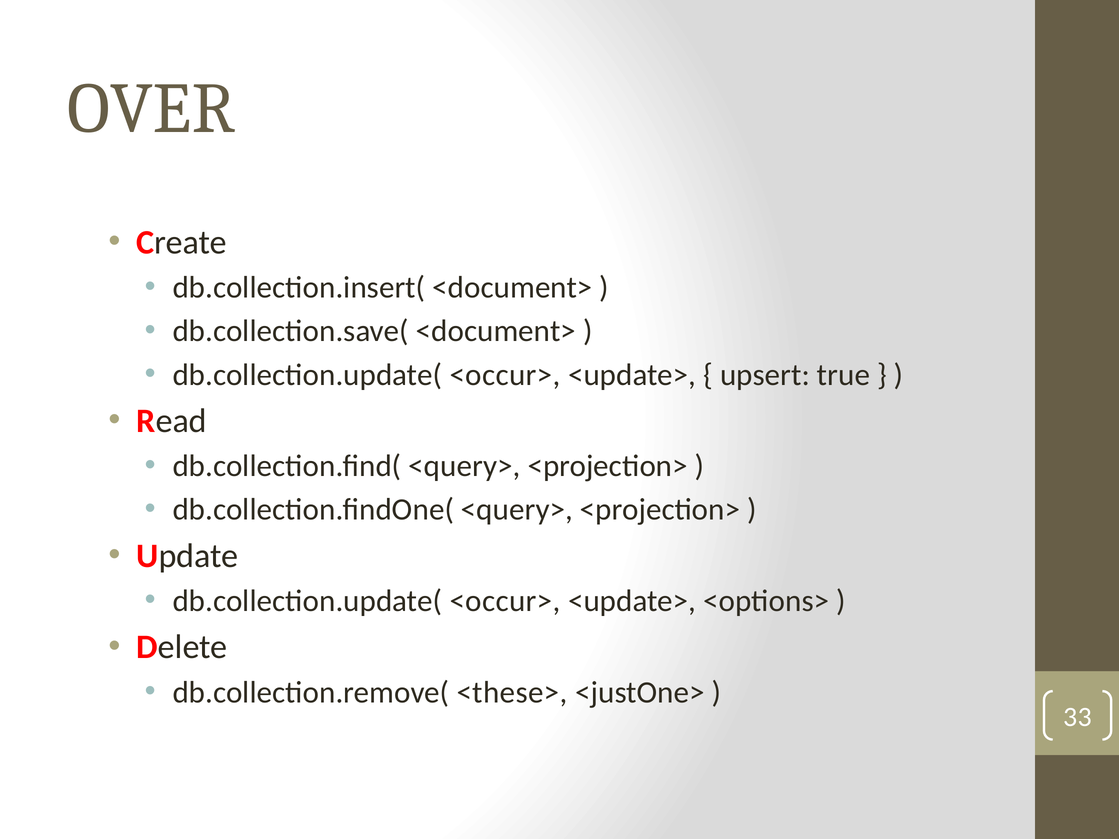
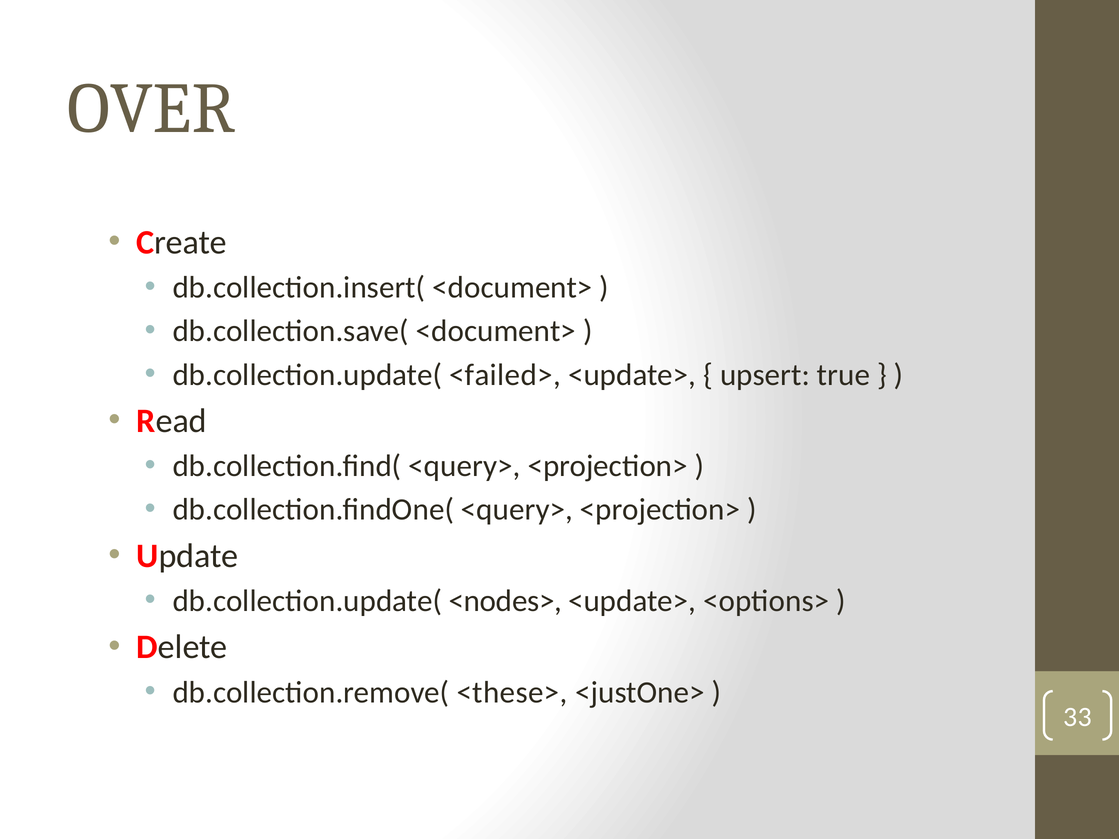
<occur> at (505, 375): <occur> -> <failed>
<occur> at (505, 601): <occur> -> <nodes>
